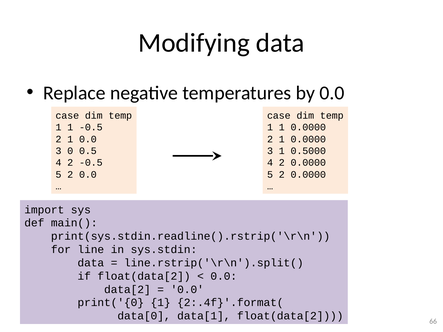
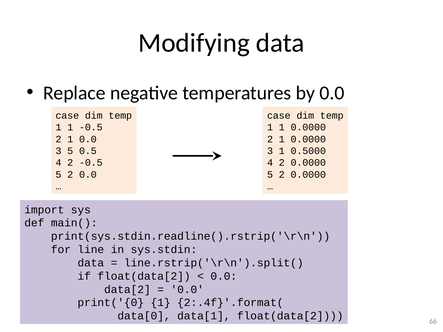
3 0: 0 -> 5
